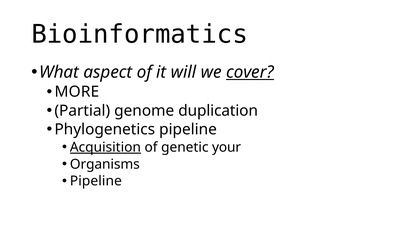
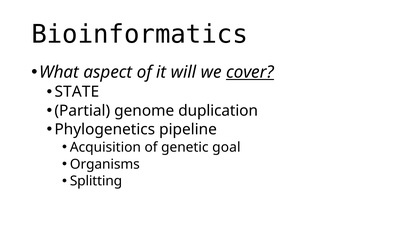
MORE: MORE -> STATE
Acquisition underline: present -> none
your: your -> goal
Pipeline at (96, 181): Pipeline -> Splitting
